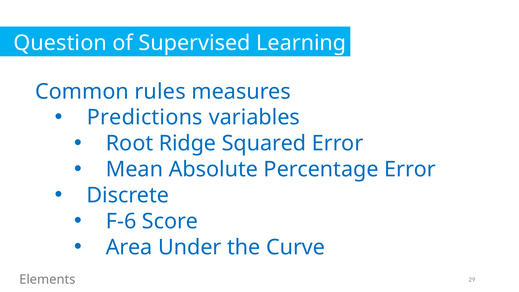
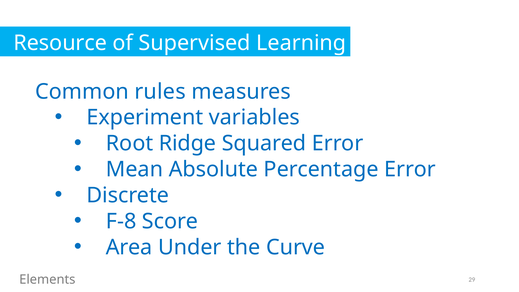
Question: Question -> Resource
Predictions: Predictions -> Experiment
F-6: F-6 -> F-8
